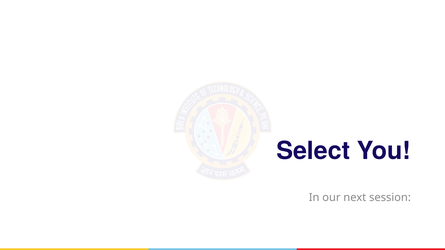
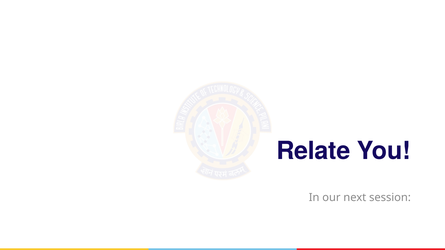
Select: Select -> Relate
